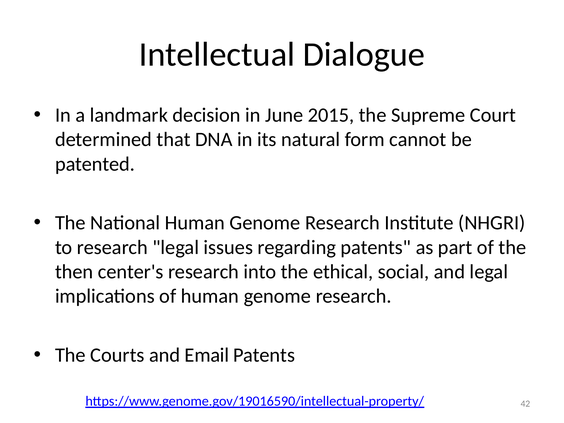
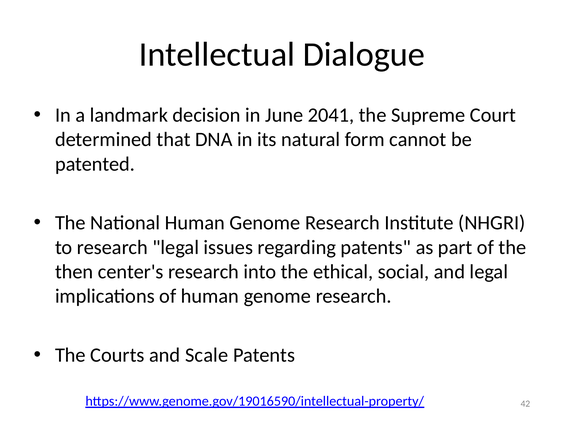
2015: 2015 -> 2041
Email: Email -> Scale
